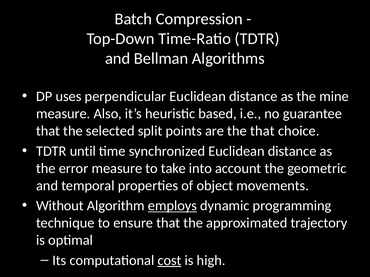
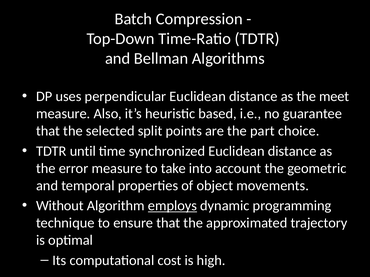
mine: mine -> meet
the that: that -> part
cost underline: present -> none
